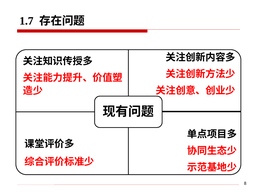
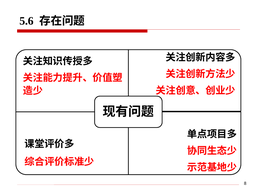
1.7: 1.7 -> 5.6
